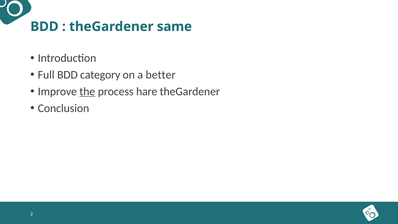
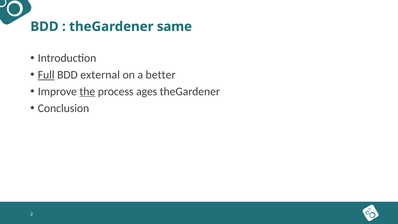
Full underline: none -> present
category: category -> external
hare: hare -> ages
